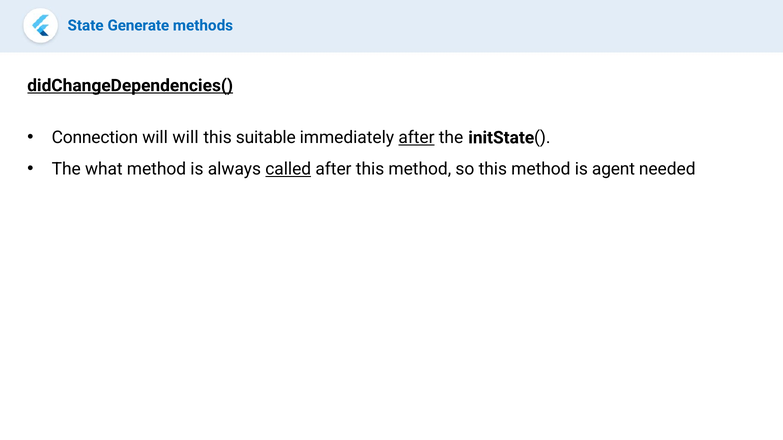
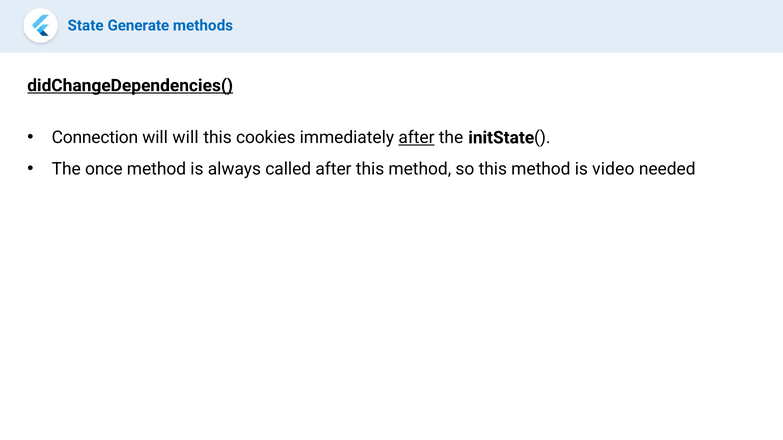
suitable: suitable -> cookies
what: what -> once
called underline: present -> none
agent: agent -> video
